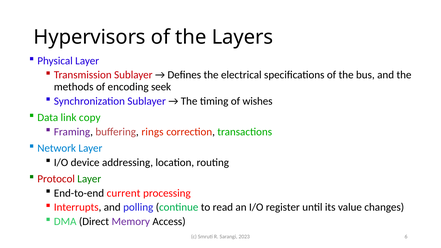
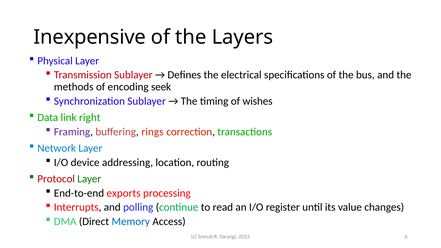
Hypervisors: Hypervisors -> Inexpensive
copy: copy -> right
current: current -> exports
Memory colour: purple -> blue
